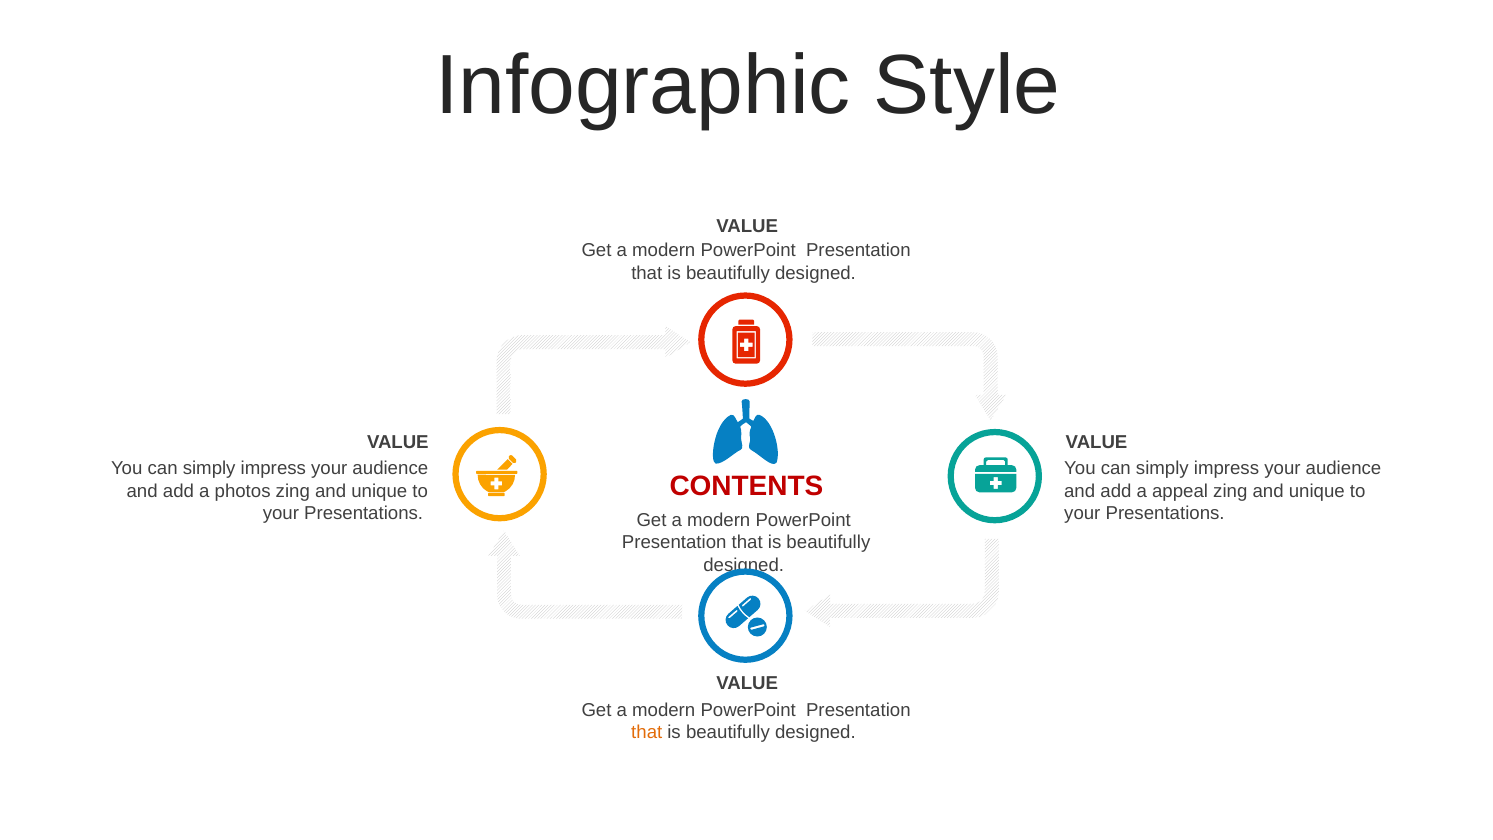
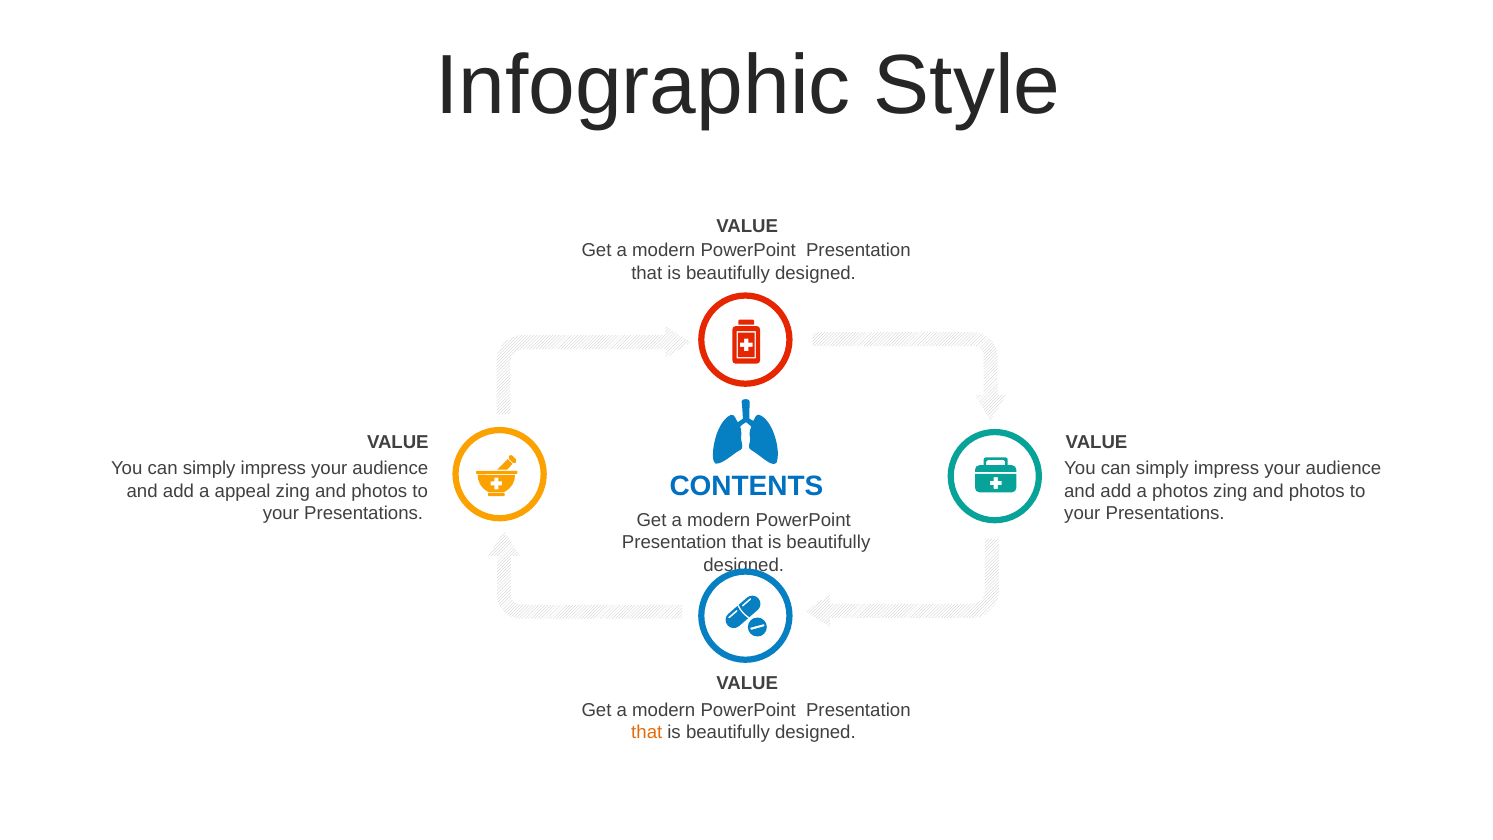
CONTENTS colour: red -> blue
photos: photos -> appeal
unique at (379, 491): unique -> photos
a appeal: appeal -> photos
unique at (1317, 491): unique -> photos
